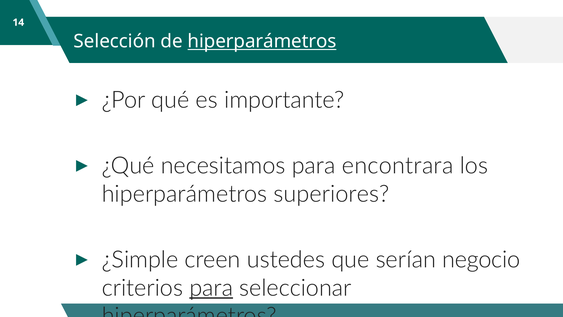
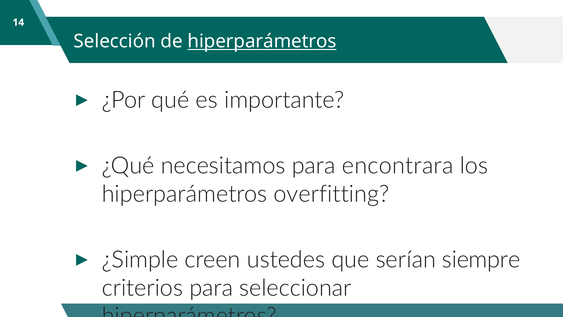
superiores: superiores -> overfitting
negocio: negocio -> siempre
para at (211, 288) underline: present -> none
